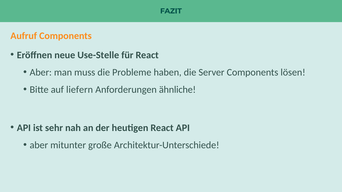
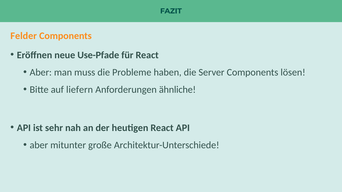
Aufruf: Aufruf -> Felder
Use-Stelle: Use-Stelle -> Use-Pfade
